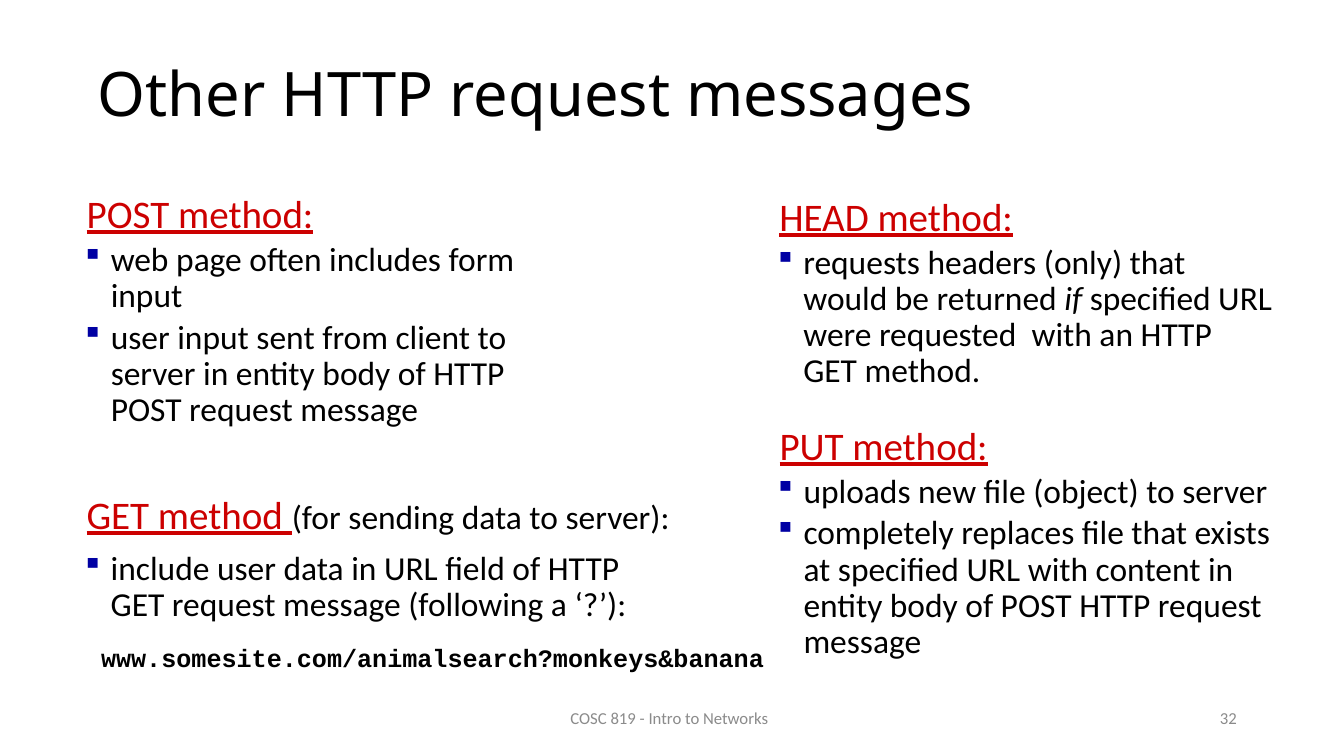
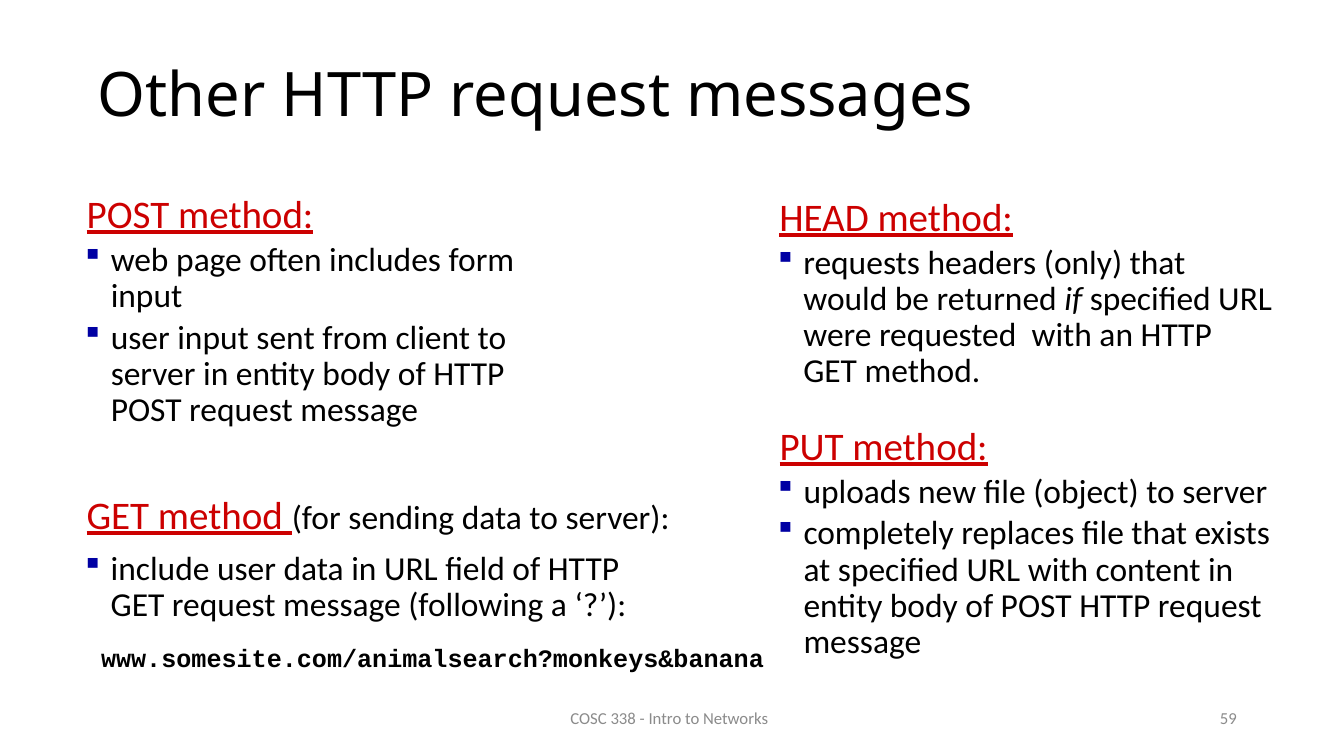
819: 819 -> 338
32: 32 -> 59
